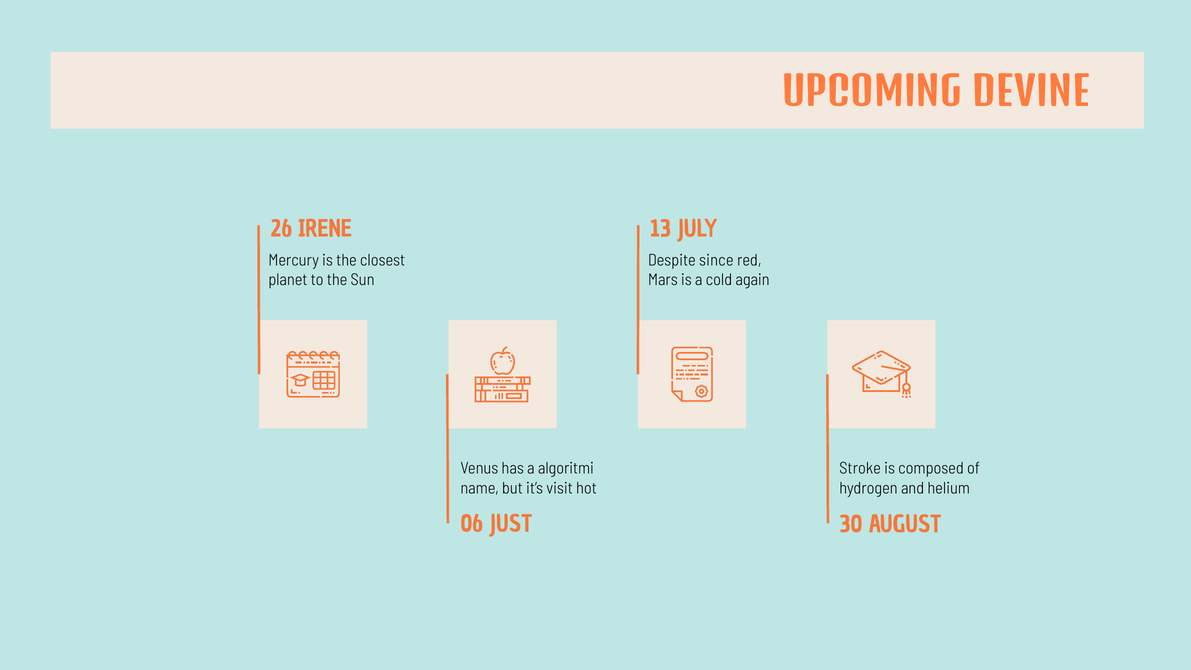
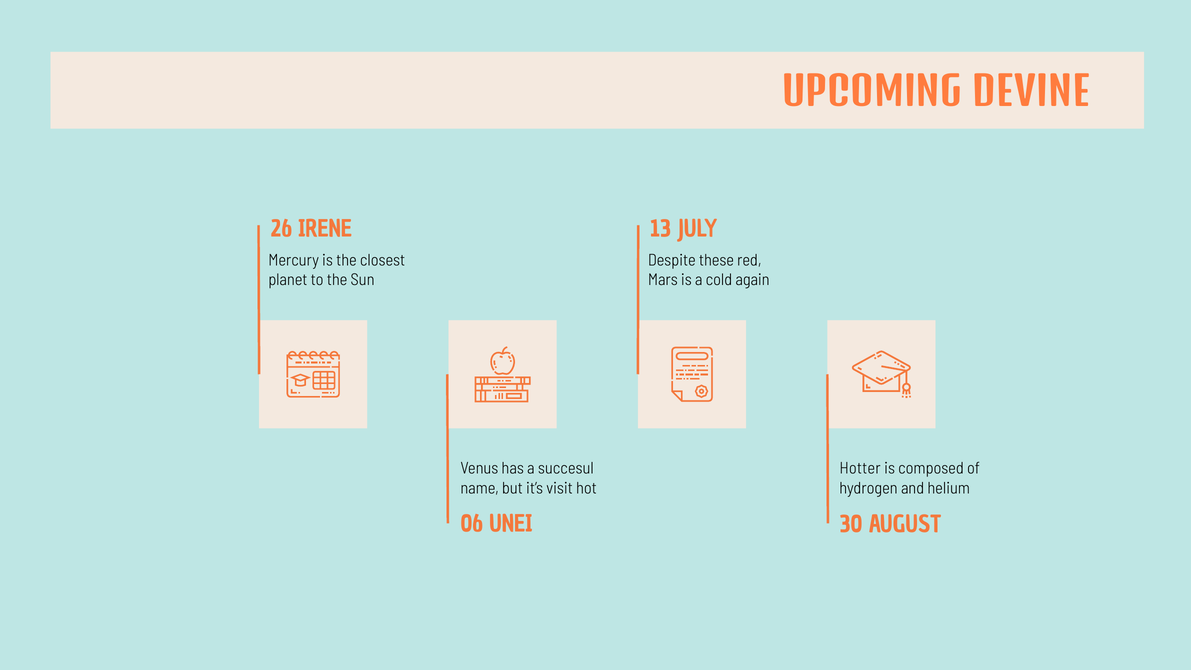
since: since -> these
algoritmi: algoritmi -> succesul
Stroke: Stroke -> Hotter
JUST: JUST -> UNEI
